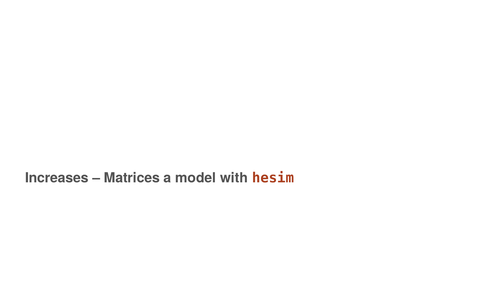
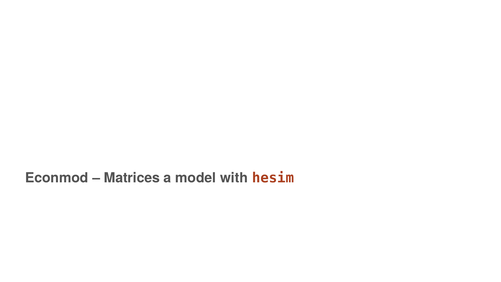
Increases: Increases -> Econmod
